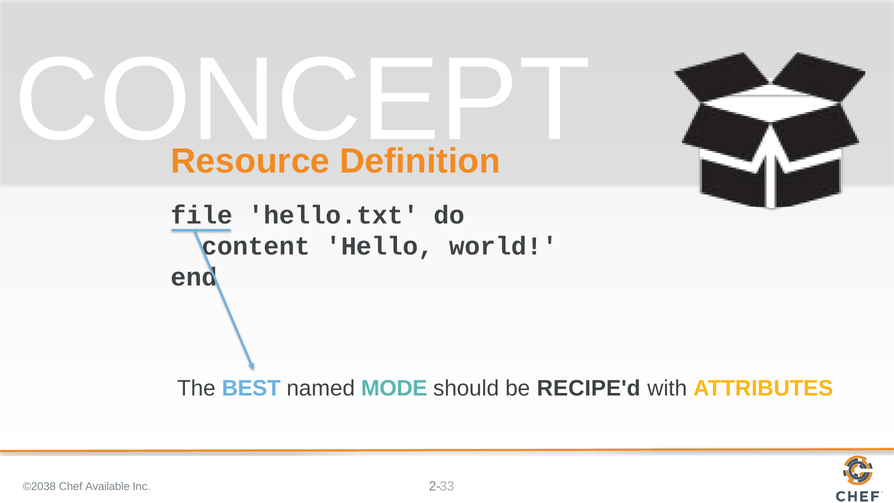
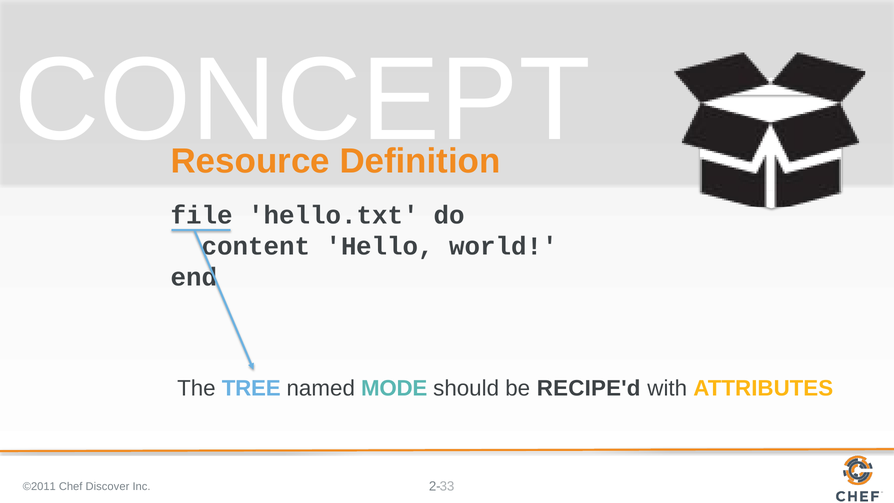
BEST: BEST -> TREE
©2038: ©2038 -> ©2011
Available: Available -> Discover
